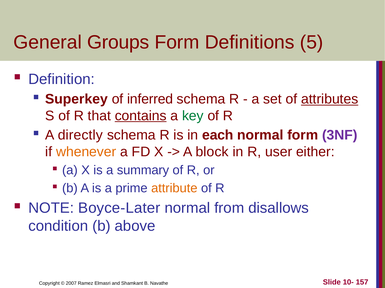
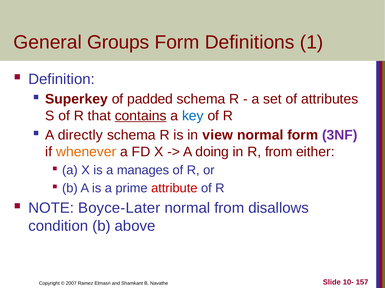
5: 5 -> 1
inferred: inferred -> padded
attributes underline: present -> none
key colour: green -> blue
each: each -> view
block: block -> doing
R user: user -> from
summary: summary -> manages
attribute colour: orange -> red
